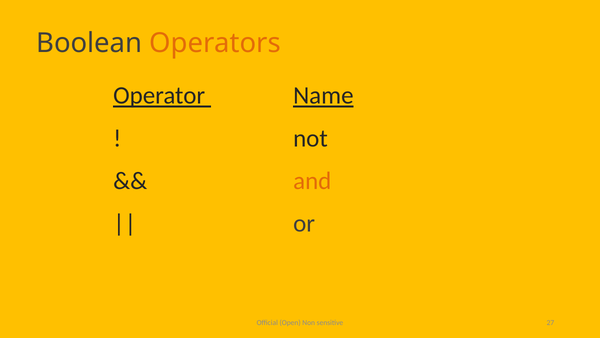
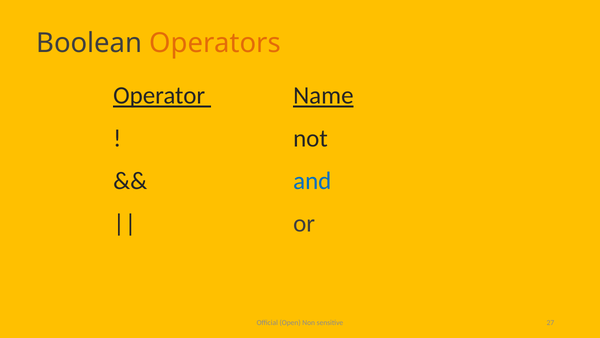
and colour: orange -> blue
